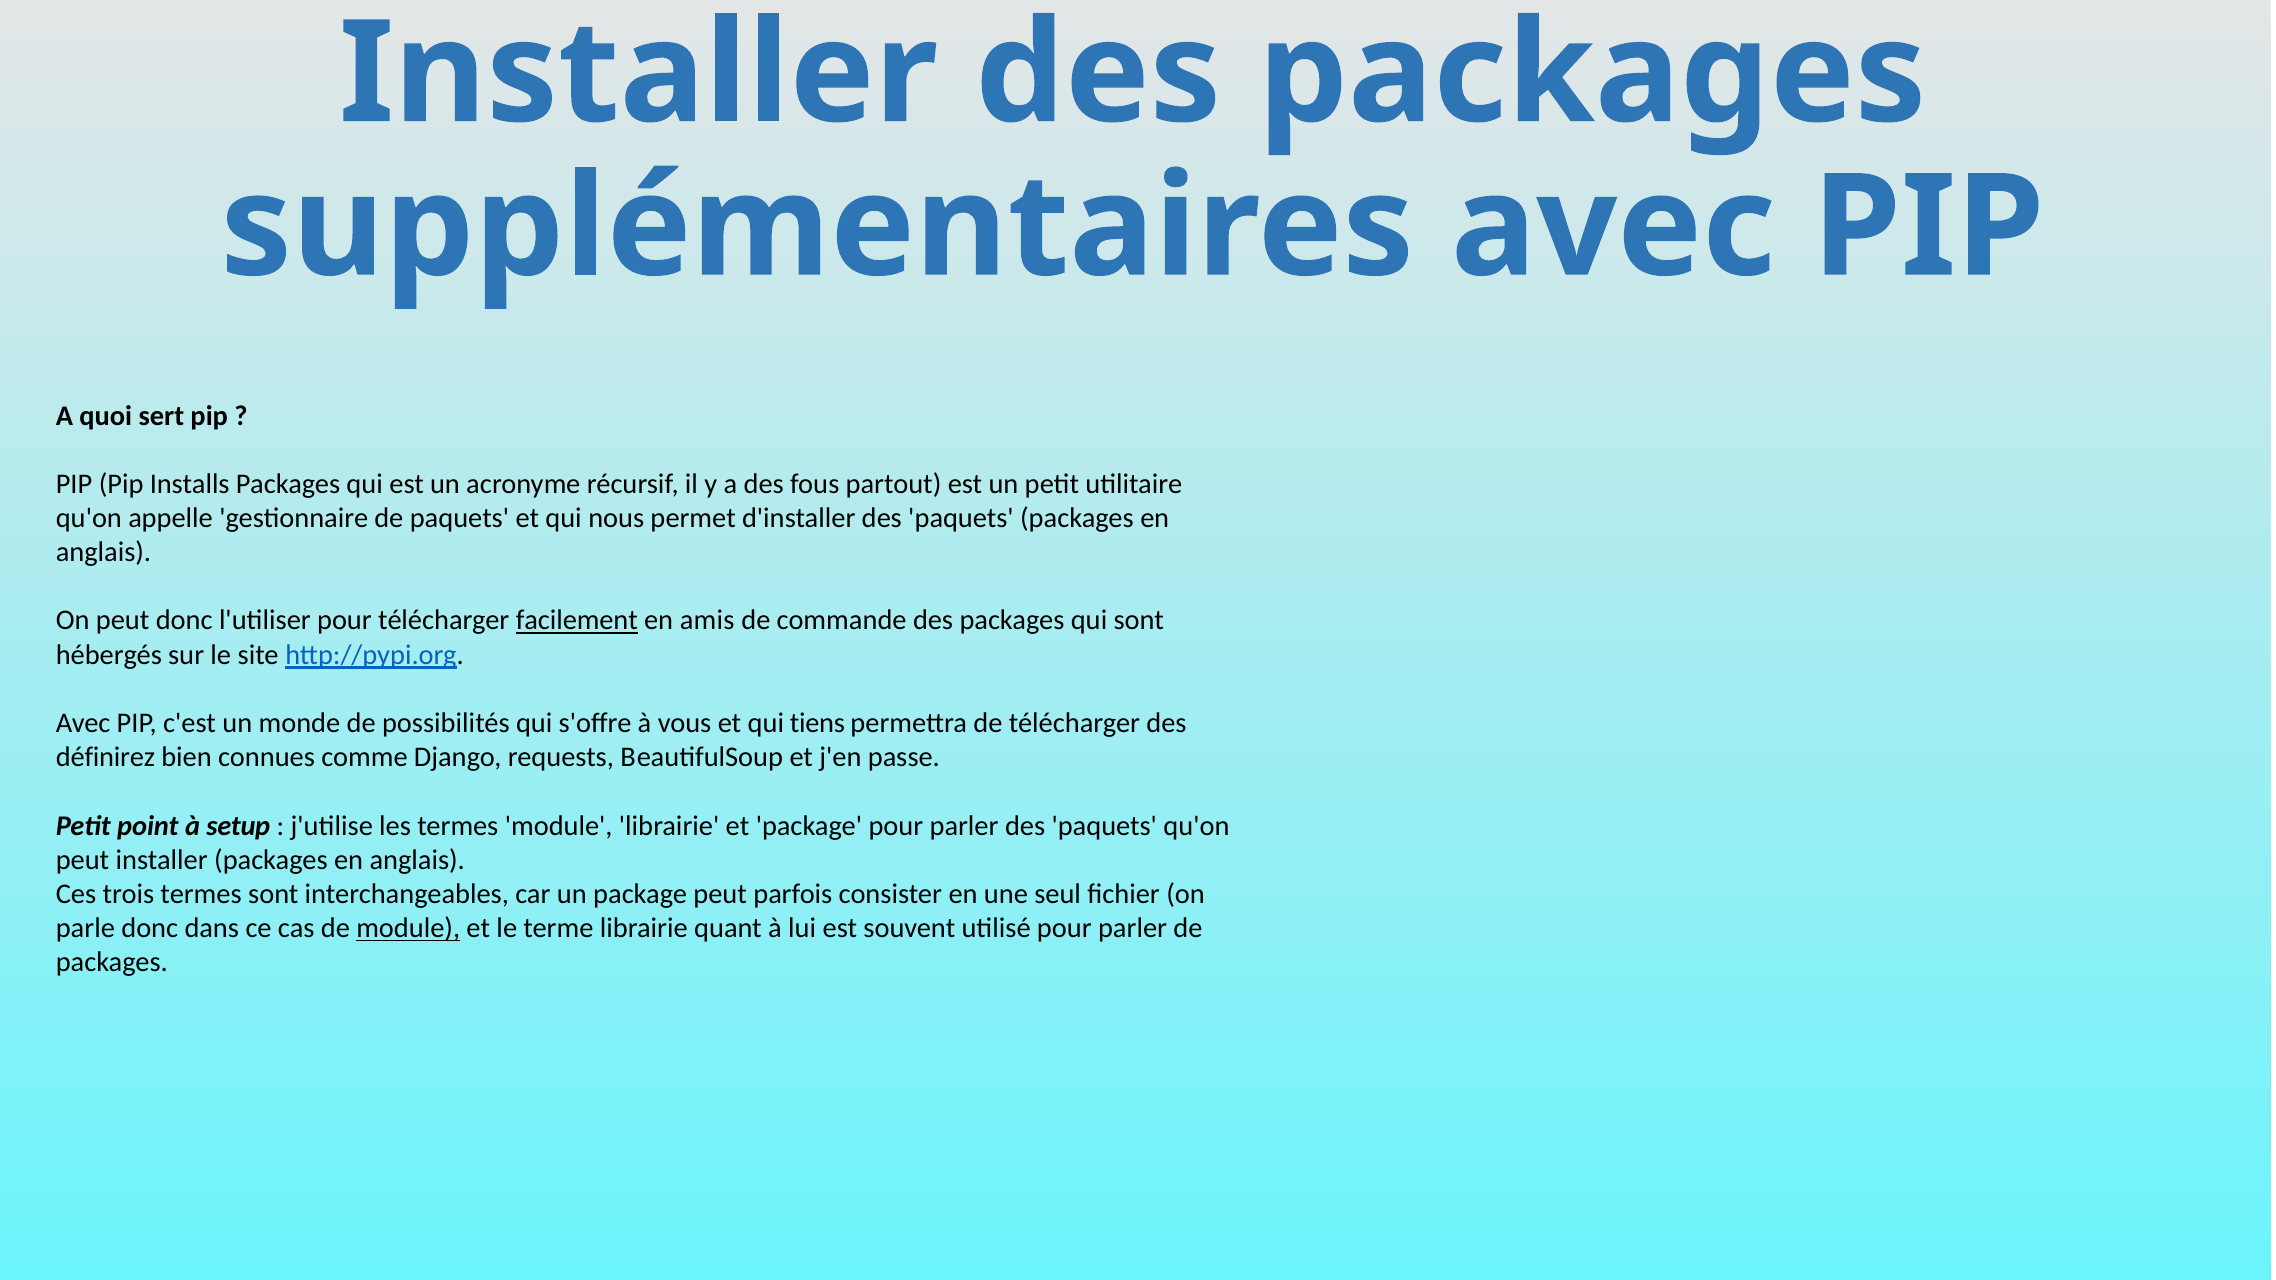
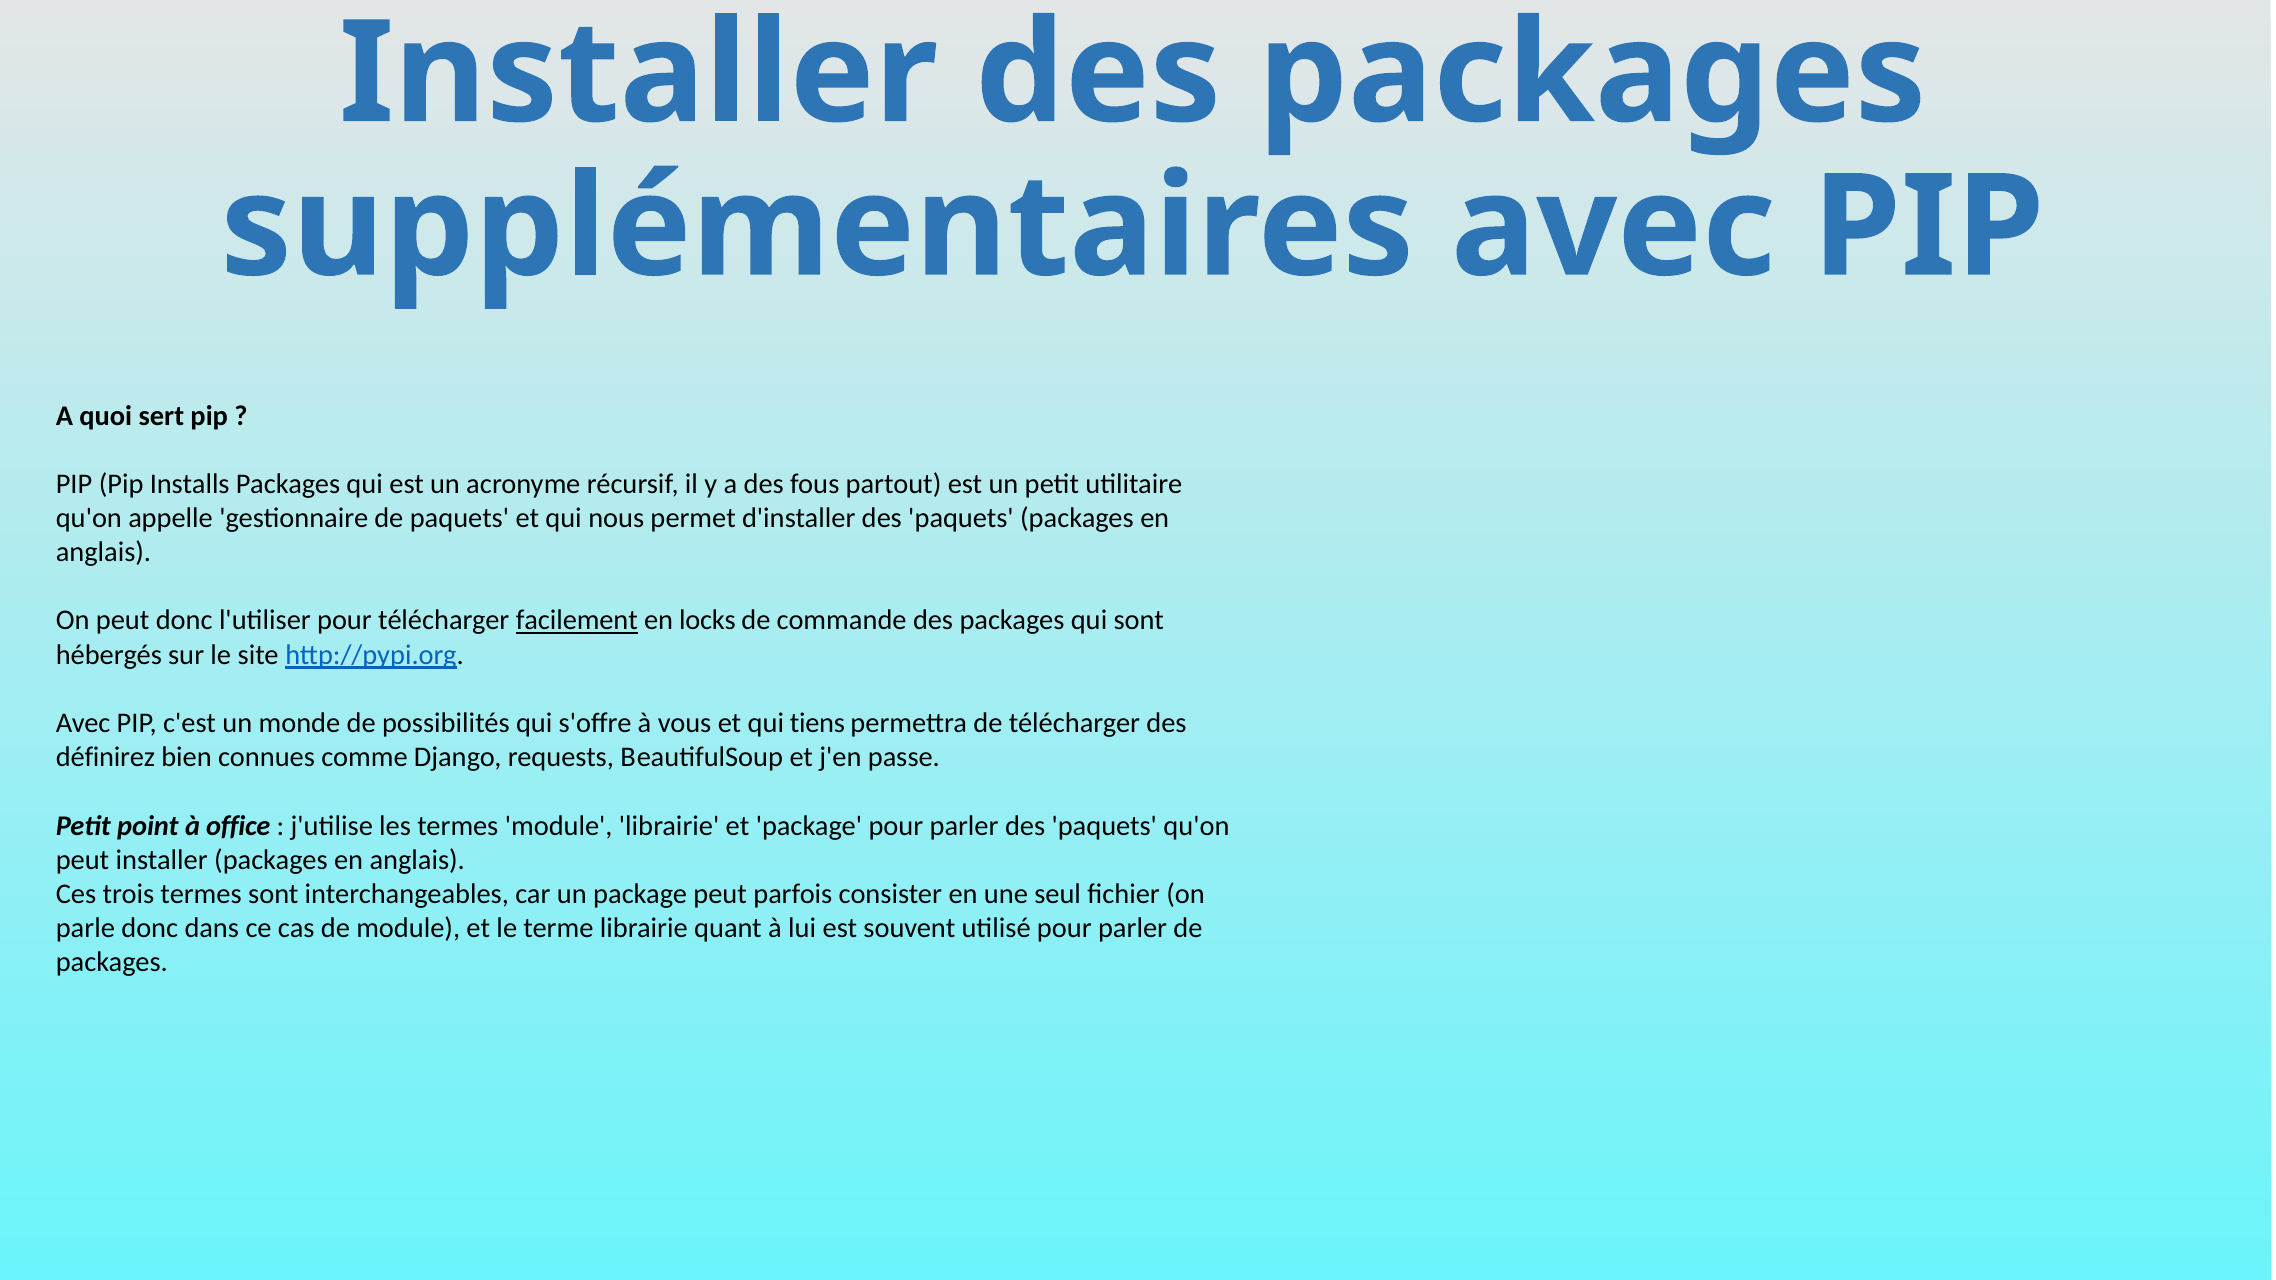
amis: amis -> locks
setup: setup -> office
module at (408, 928) underline: present -> none
